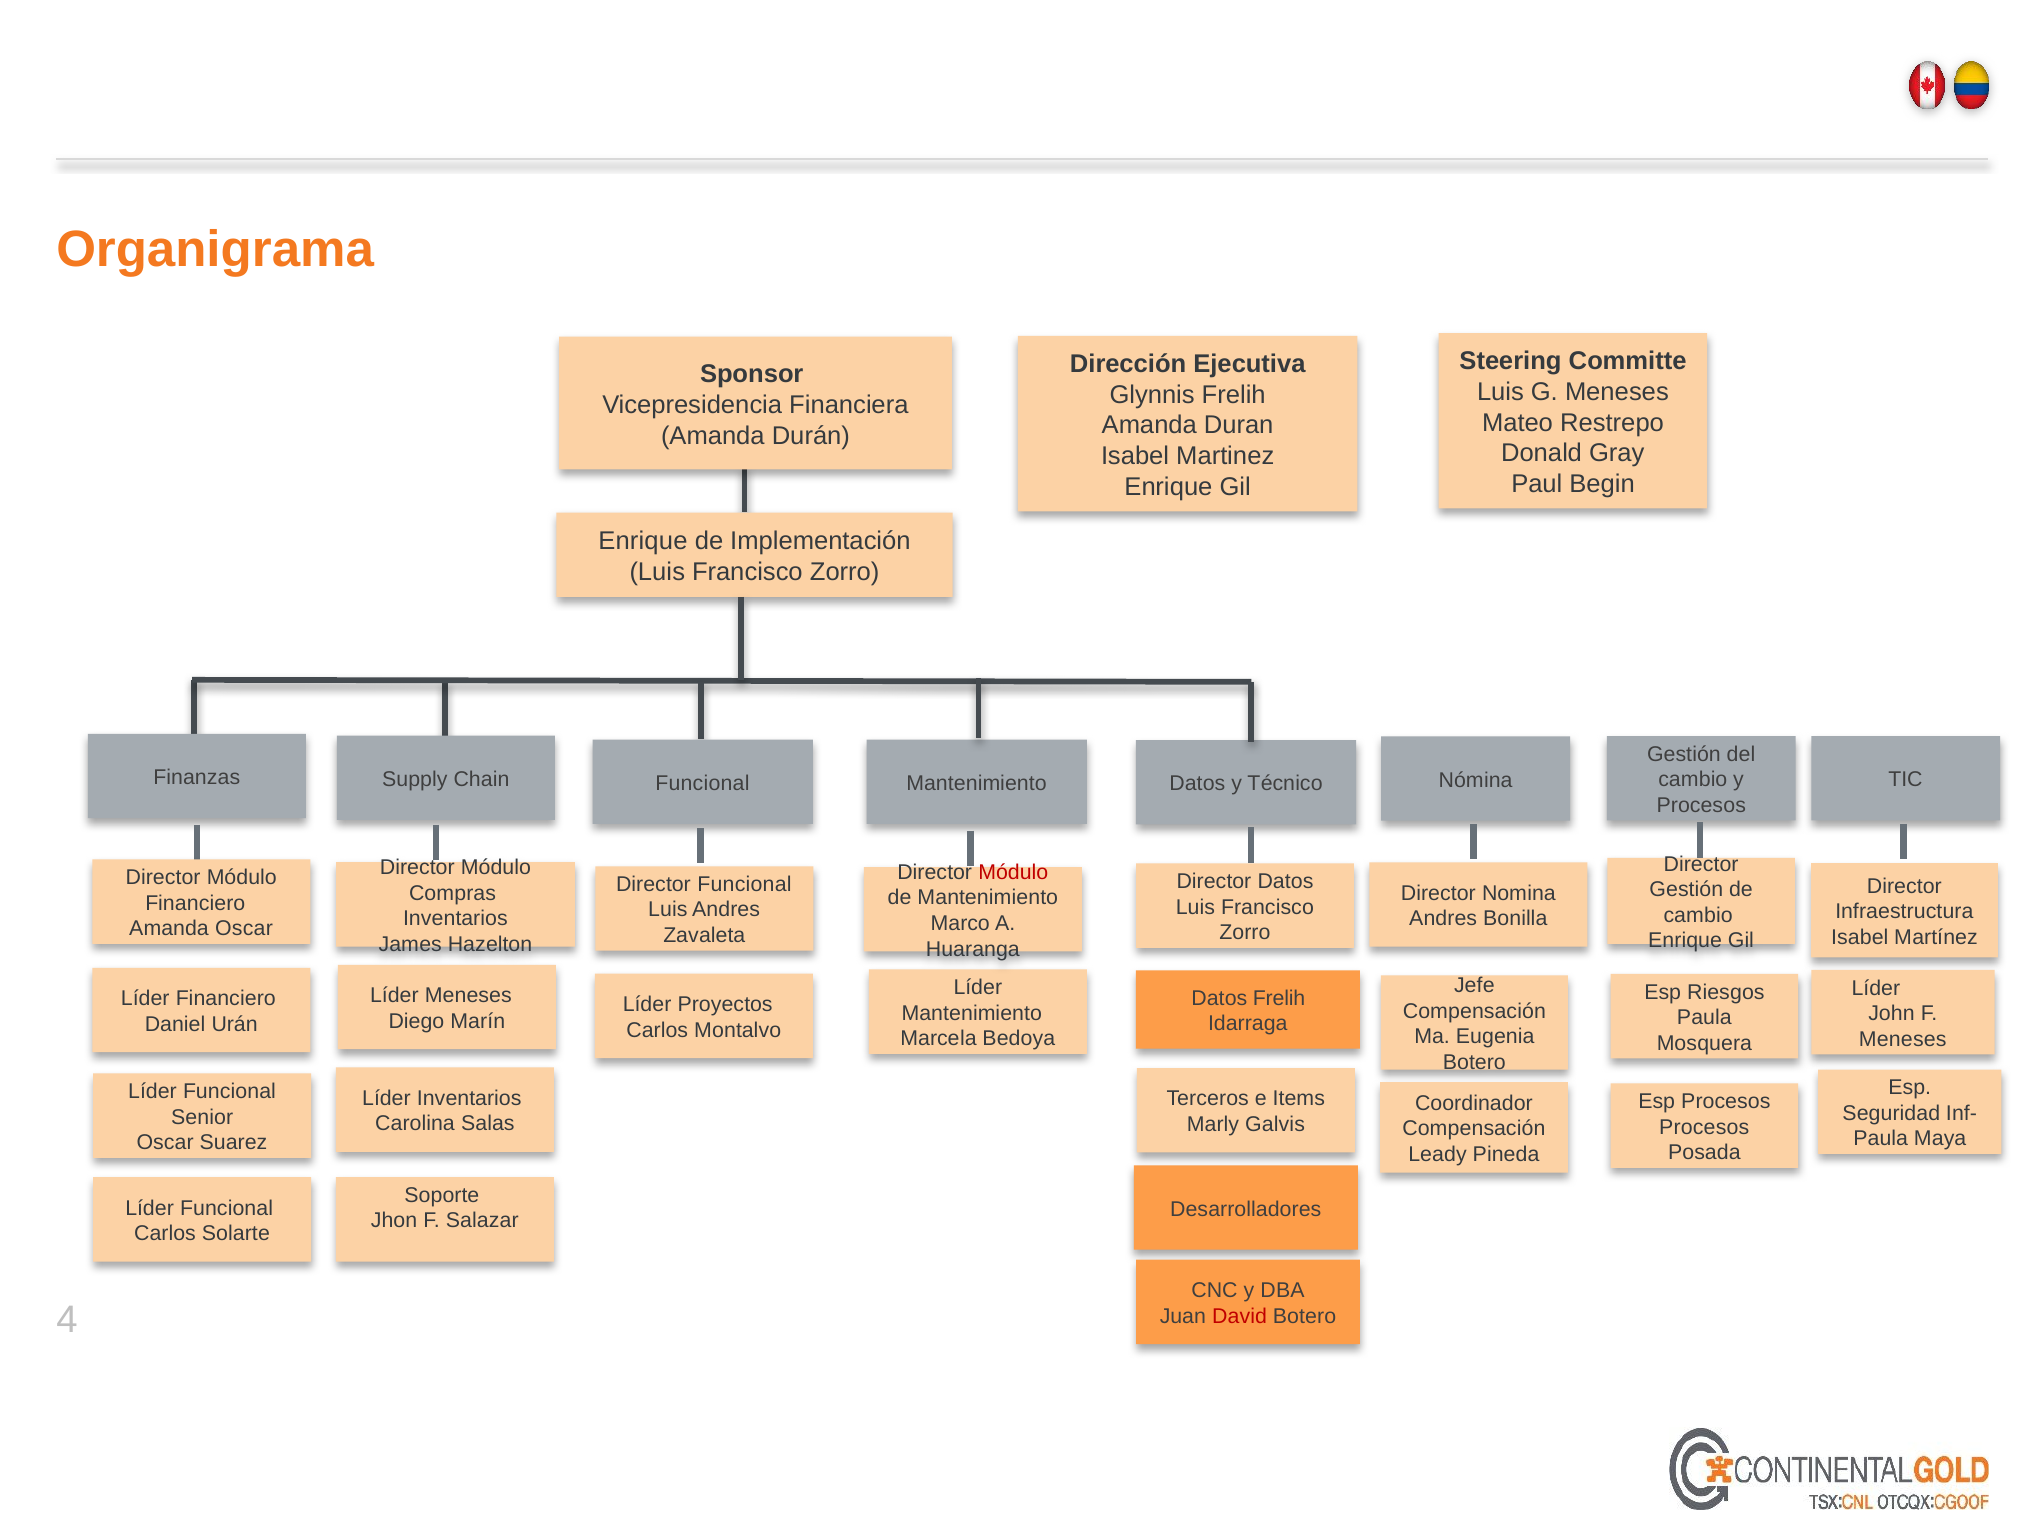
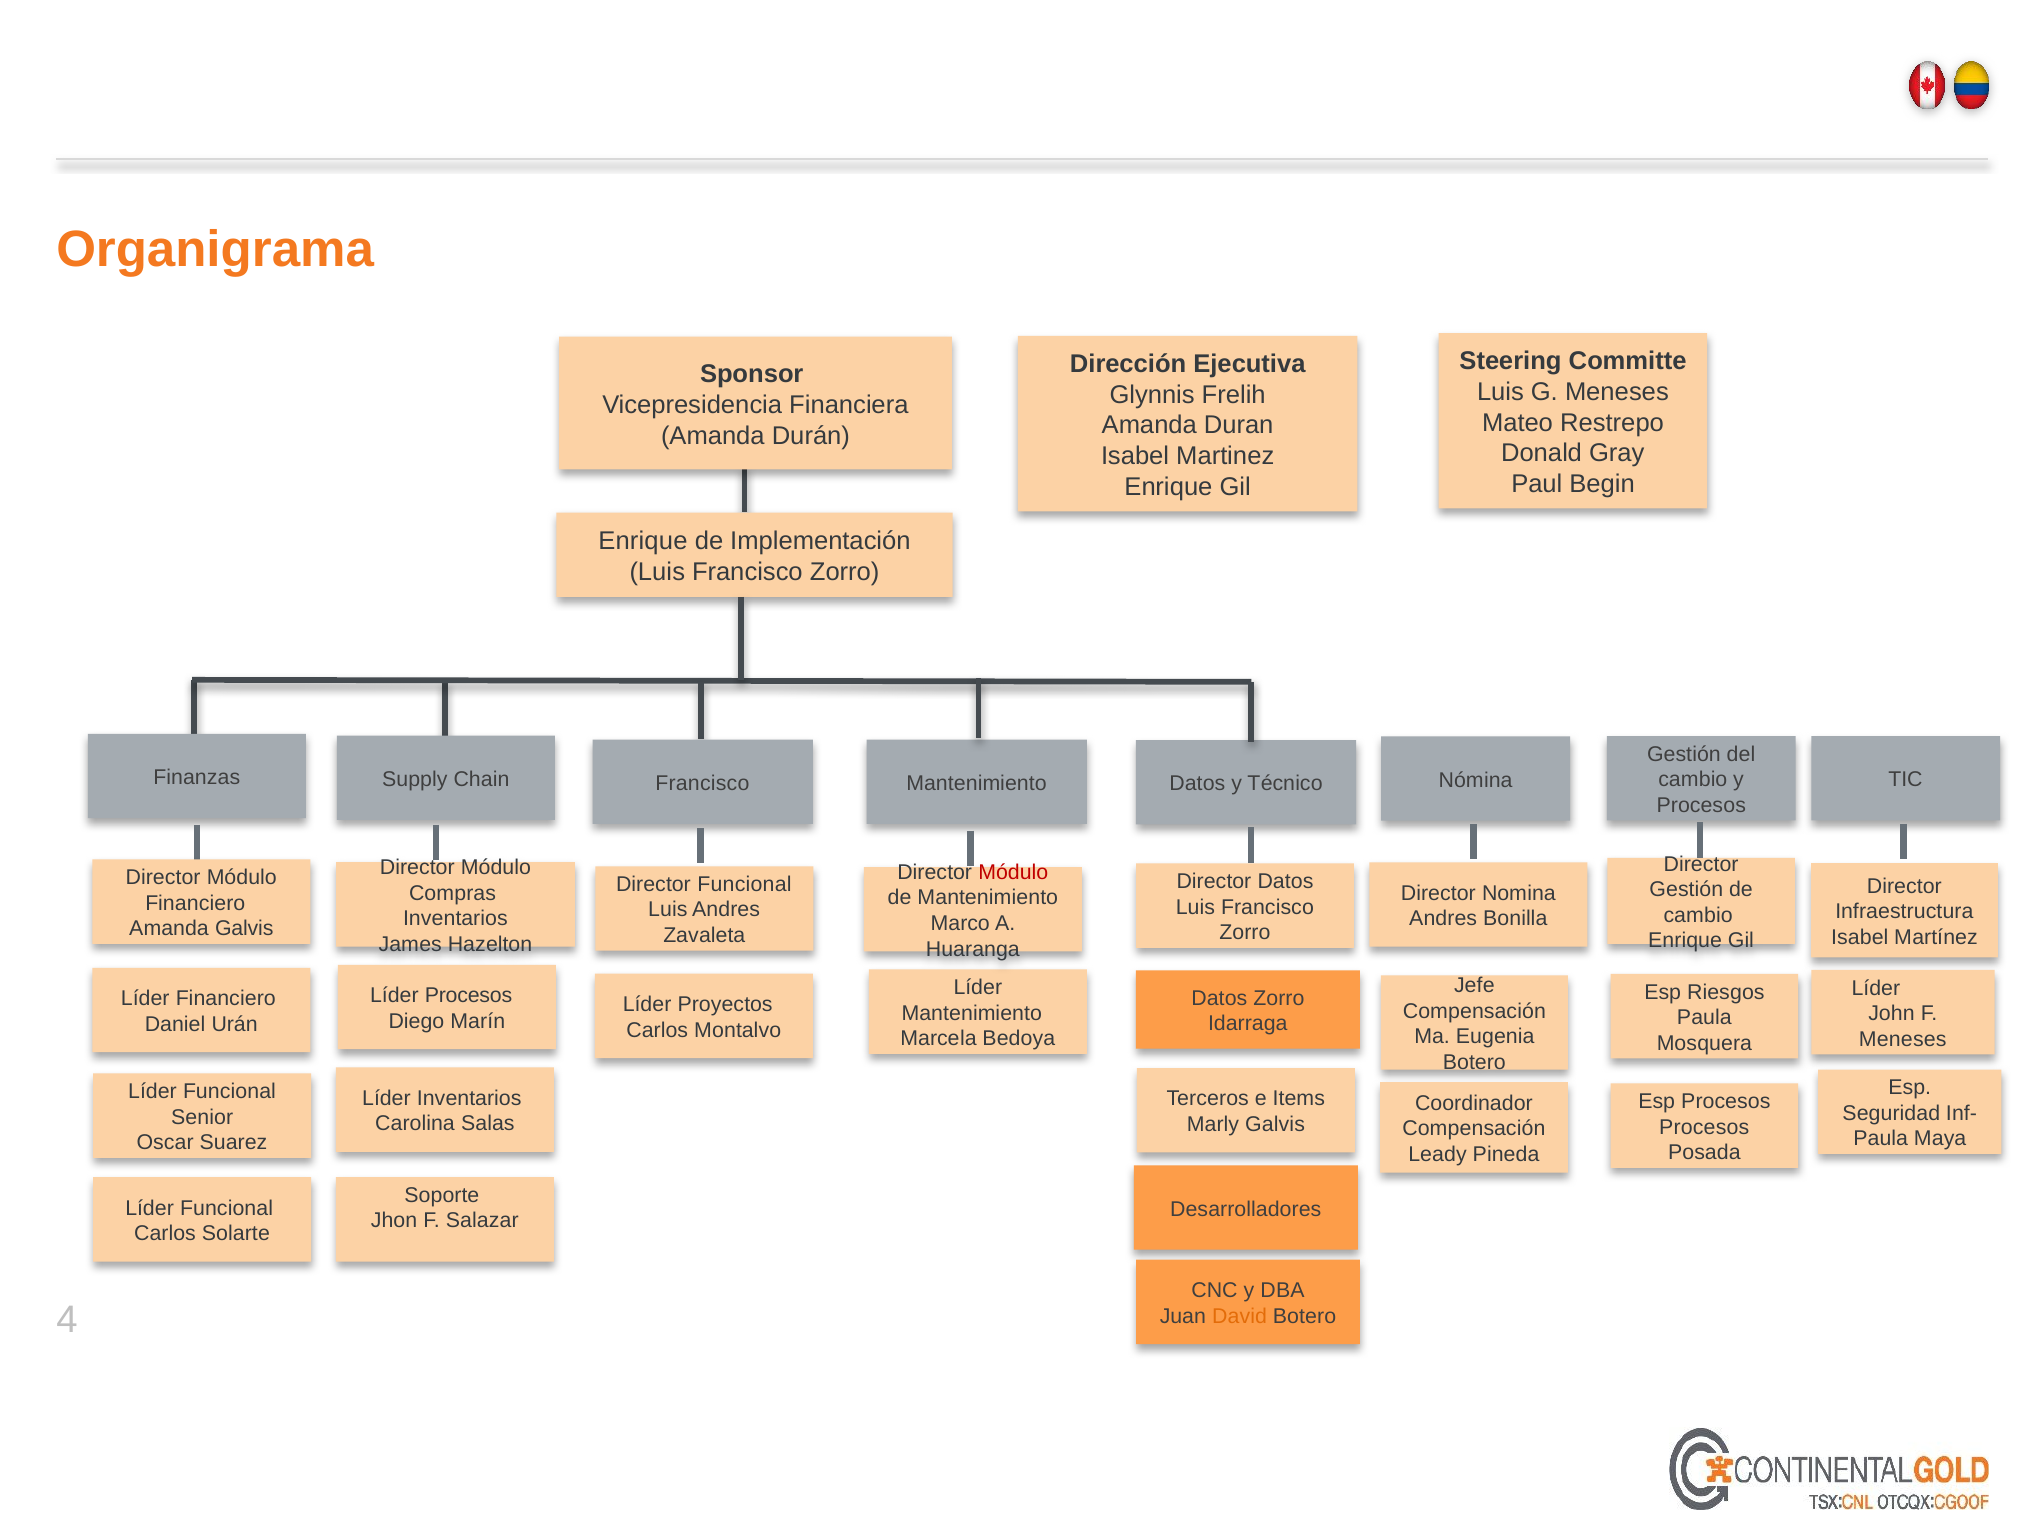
Funcional at (702, 783): Funcional -> Francisco
Amanda Oscar: Oscar -> Galvis
Líder Meneses: Meneses -> Procesos
Datos Frelih: Frelih -> Zorro
David colour: red -> orange
